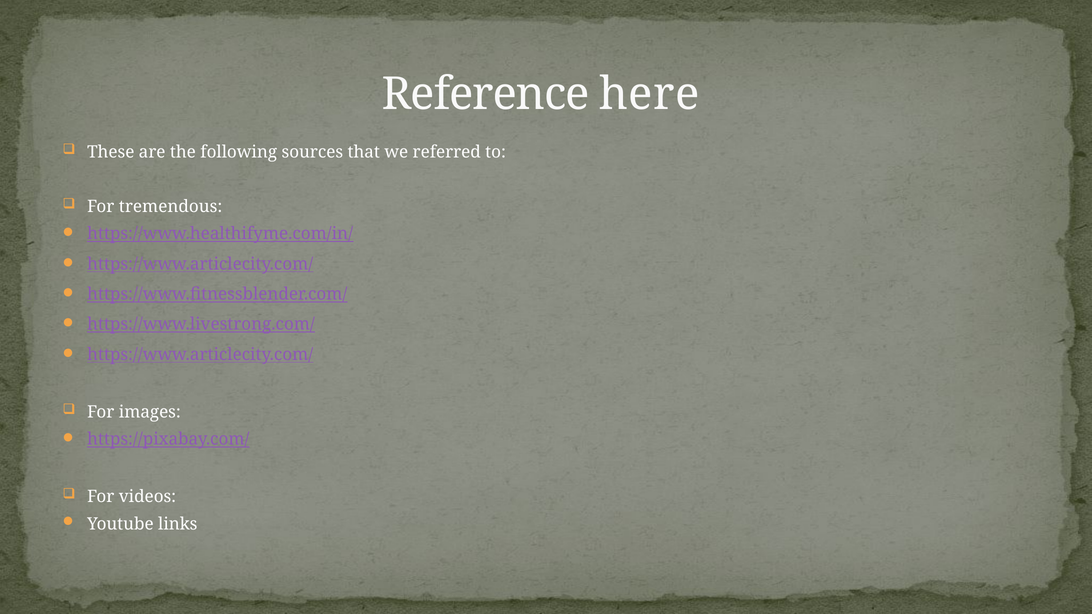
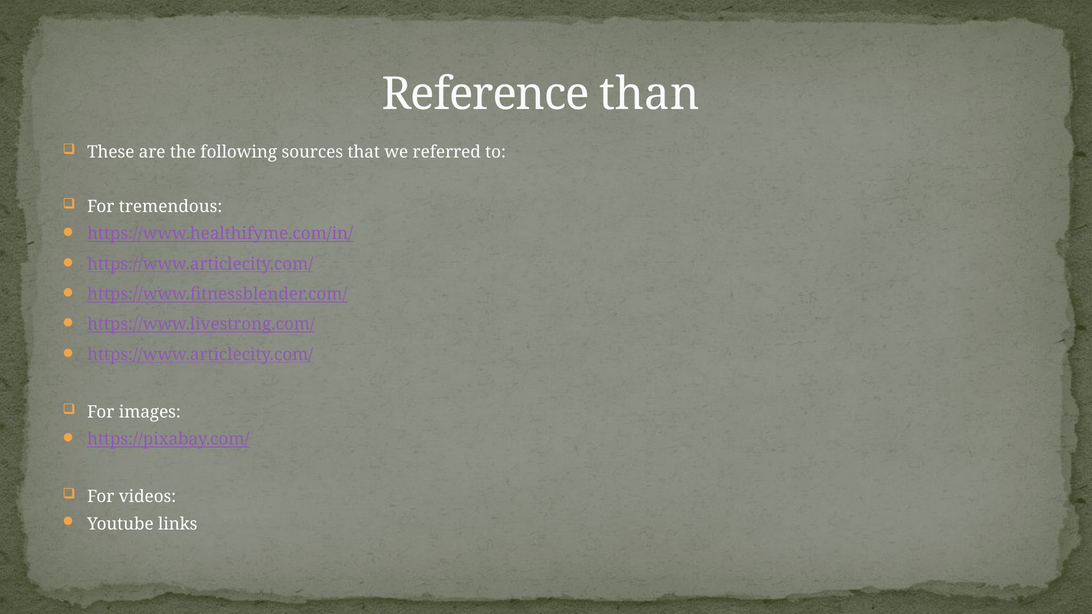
here: here -> than
